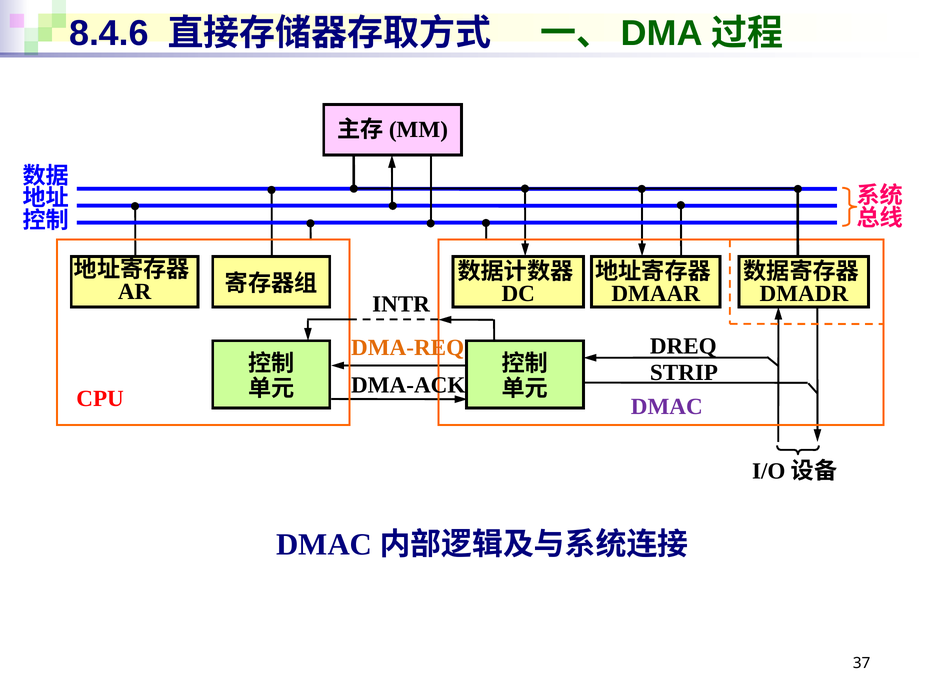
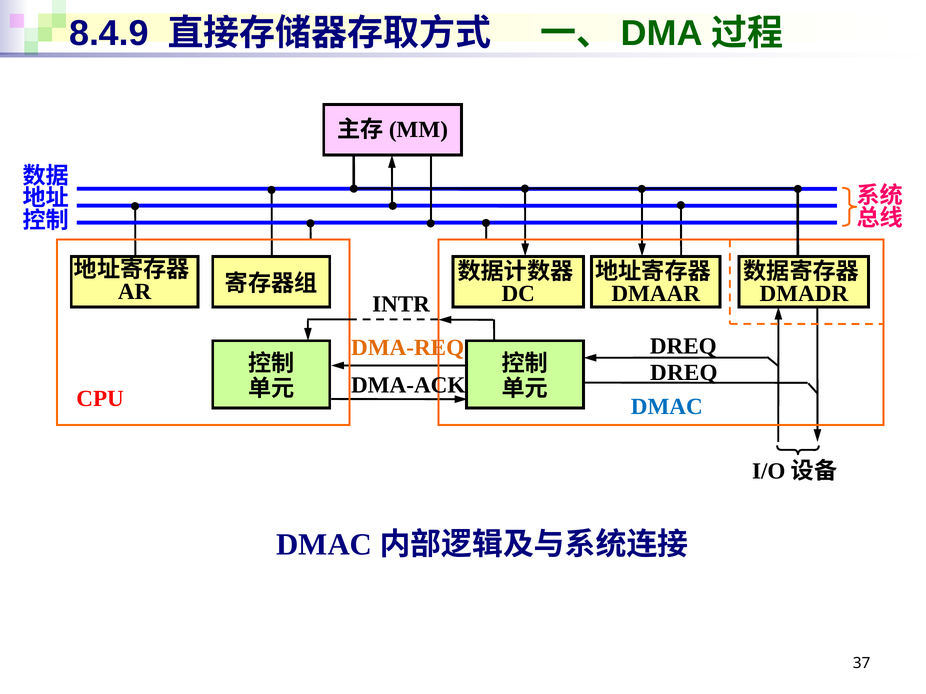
8.4.6: 8.4.6 -> 8.4.9
STRIP at (684, 373): STRIP -> DREQ
DMAC colour: purple -> blue
